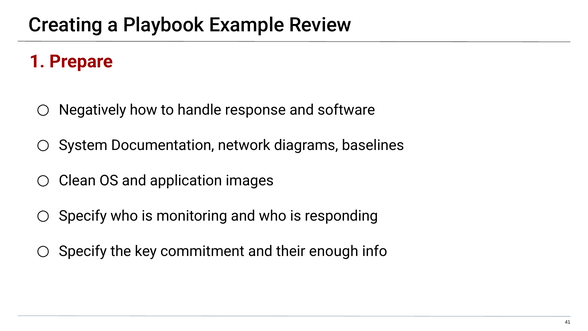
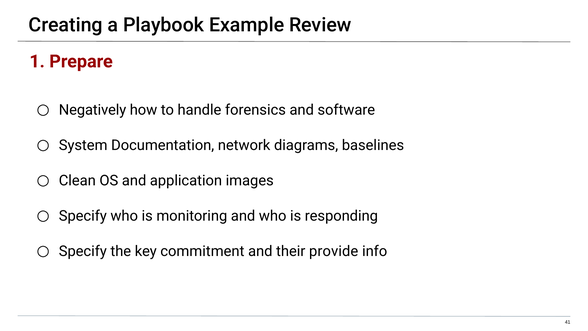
response: response -> forensics
enough: enough -> provide
